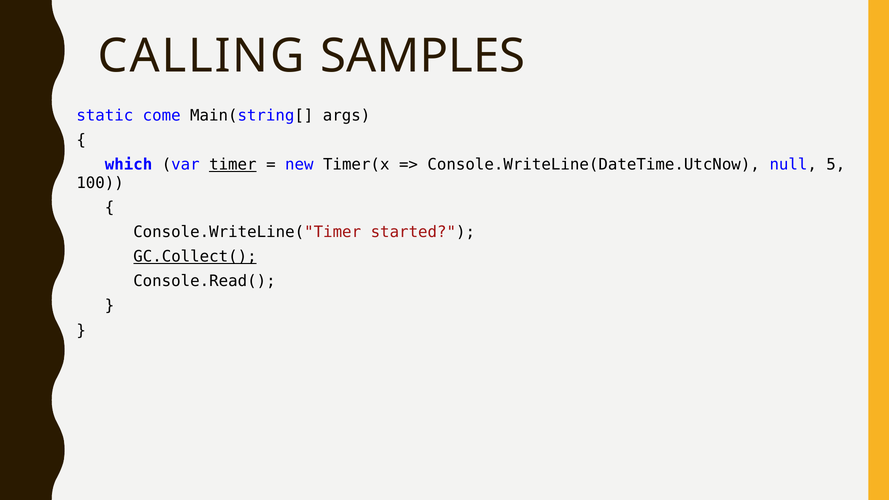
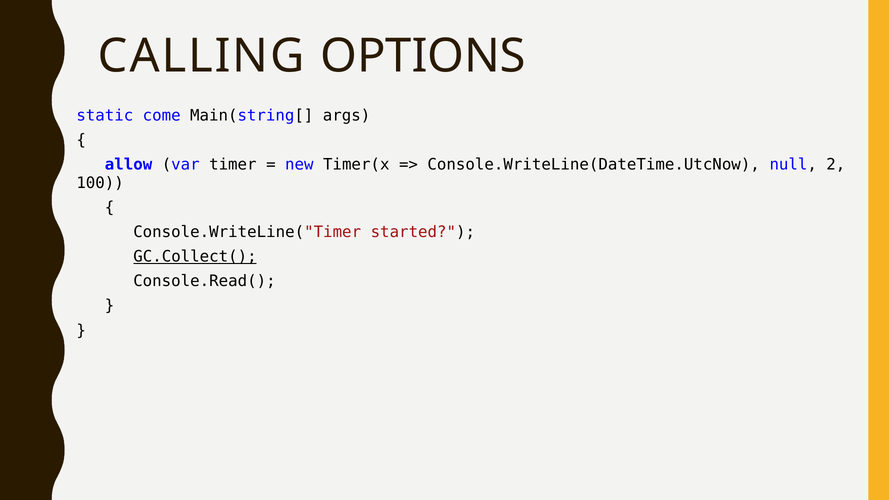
SAMPLES: SAMPLES -> OPTIONS
which: which -> allow
timer underline: present -> none
5: 5 -> 2
